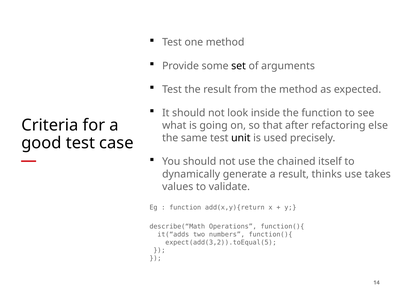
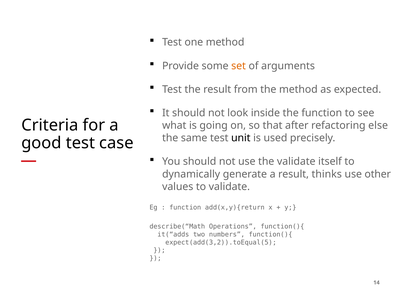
set colour: black -> orange
the chained: chained -> validate
takes: takes -> other
